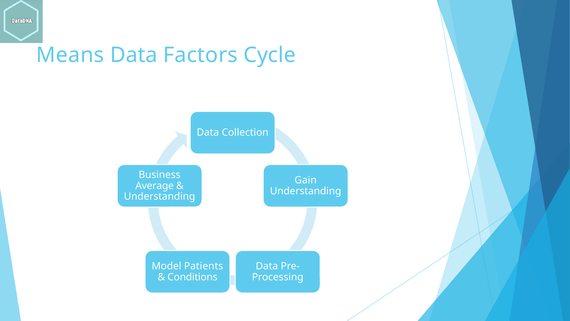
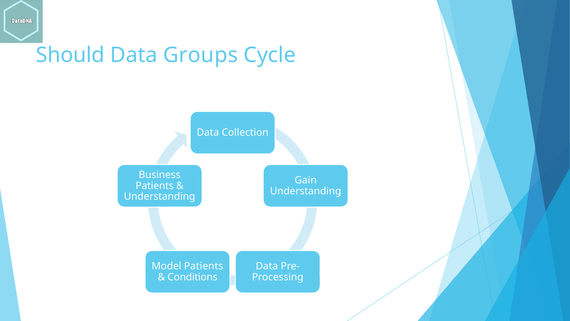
Means: Means -> Should
Factors: Factors -> Groups
Average at (155, 186): Average -> Patients
